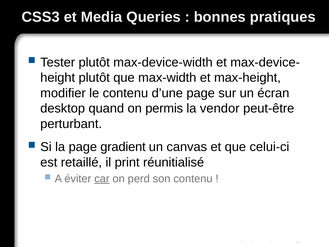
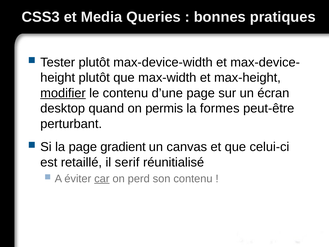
modifier underline: none -> present
vendor: vendor -> formes
print: print -> serif
